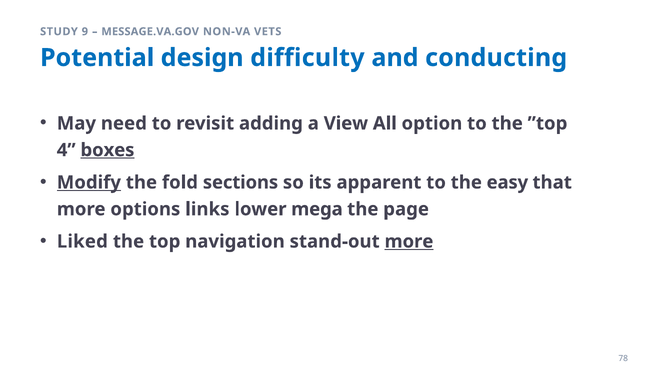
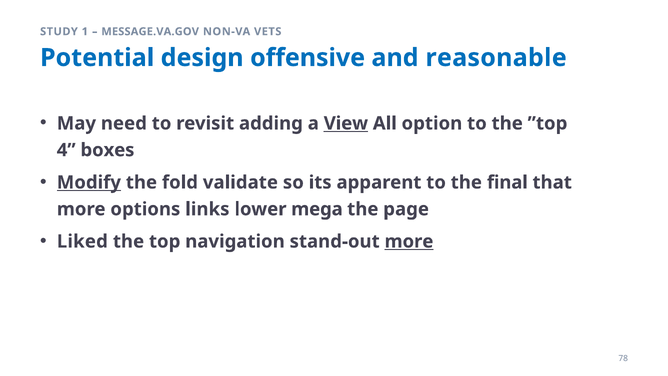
9: 9 -> 1
difficulty: difficulty -> offensive
conducting: conducting -> reasonable
View underline: none -> present
boxes underline: present -> none
sections: sections -> validate
easy: easy -> final
